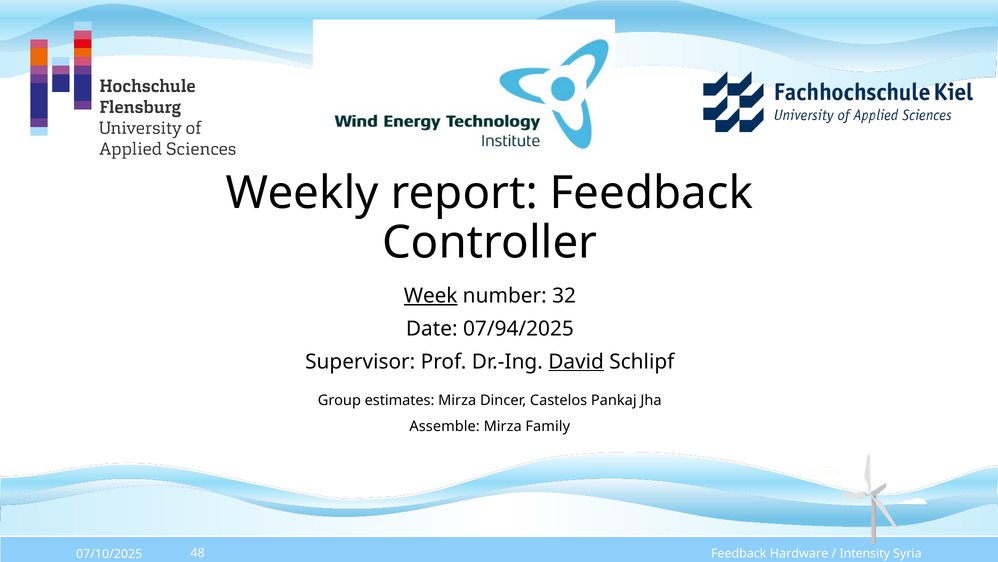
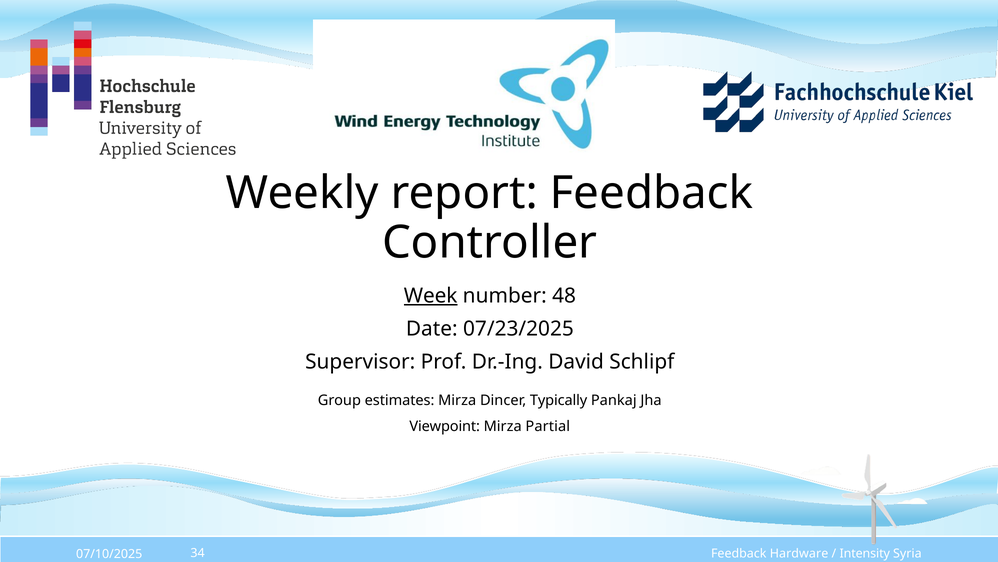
32: 32 -> 48
07/94/2025: 07/94/2025 -> 07/23/2025
David underline: present -> none
Castelos: Castelos -> Typically
Assemble: Assemble -> Viewpoint
Family: Family -> Partial
48: 48 -> 34
